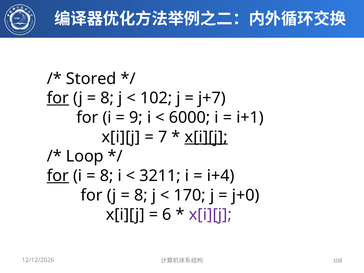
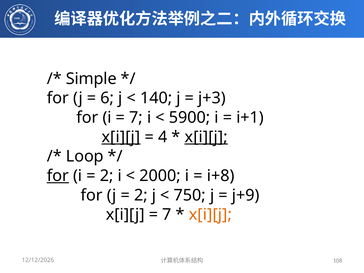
Stored: Stored -> Simple
for at (58, 98) underline: present -> none
8 at (107, 98): 8 -> 6
102: 102 -> 140
j+7: j+7 -> j+3
9 at (136, 118): 9 -> 7
6000: 6000 -> 5900
x[i][j at (121, 137) underline: none -> present
7: 7 -> 4
8 at (107, 176): 8 -> 2
3211: 3211 -> 2000
i+4: i+4 -> i+8
8 at (141, 195): 8 -> 2
170: 170 -> 750
j+0: j+0 -> j+9
6 at (167, 215): 6 -> 7
x[i][j at (210, 215) colour: purple -> orange
